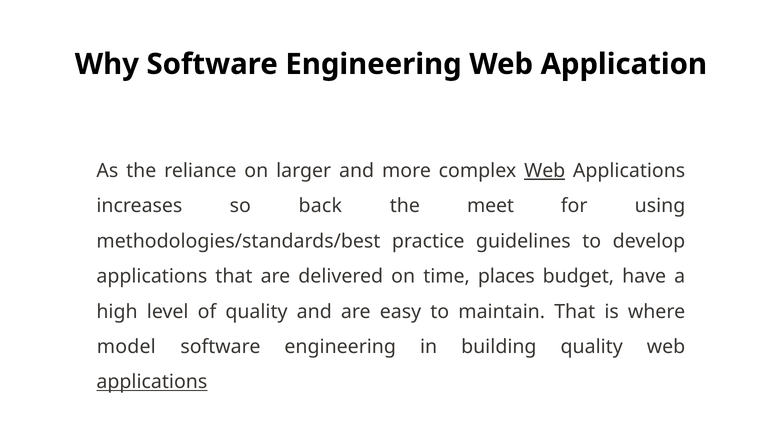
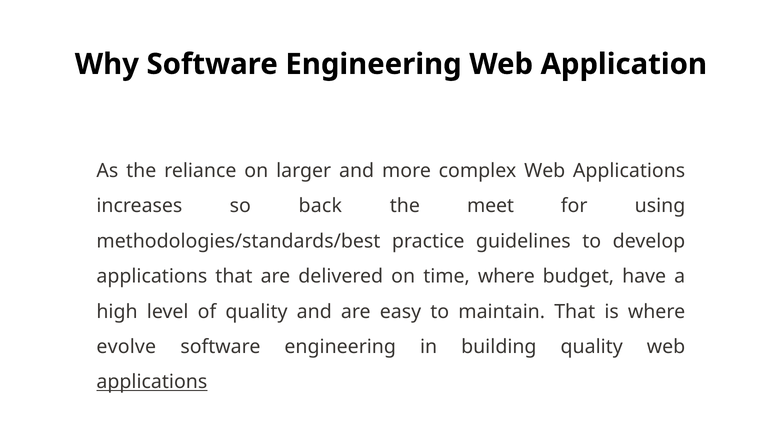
Web at (545, 171) underline: present -> none
time places: places -> where
model: model -> evolve
